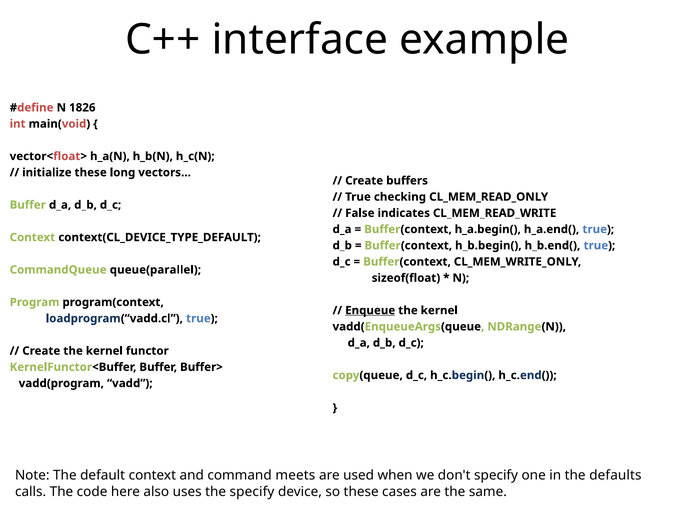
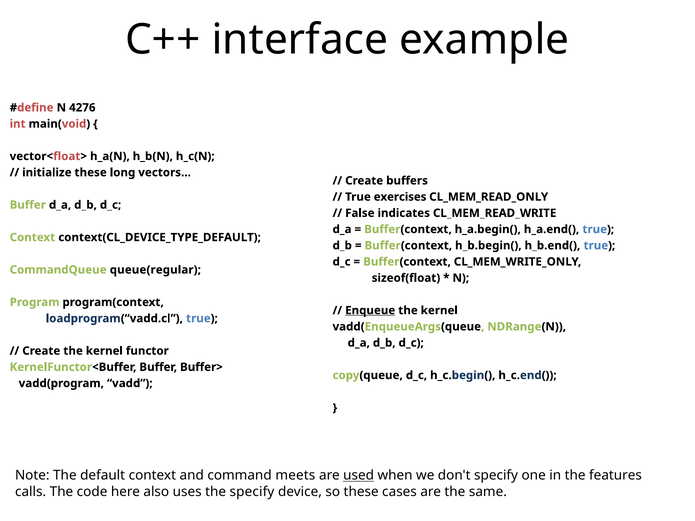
1826: 1826 -> 4276
checking: checking -> exercises
queue(parallel: queue(parallel -> queue(regular
used underline: none -> present
defaults: defaults -> features
